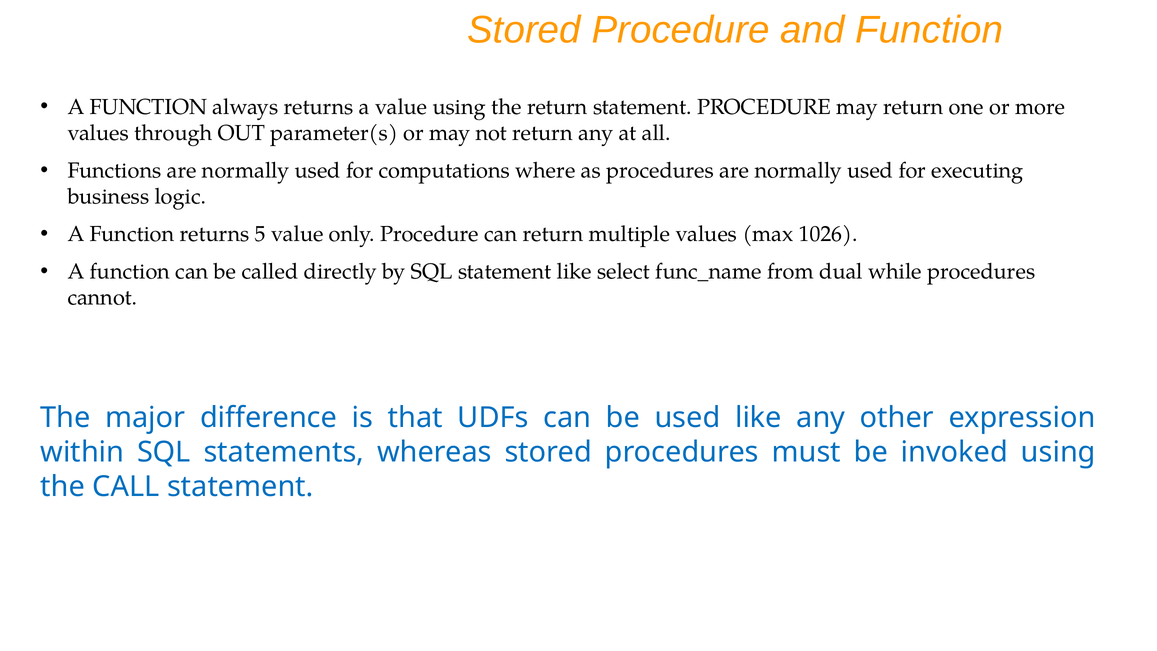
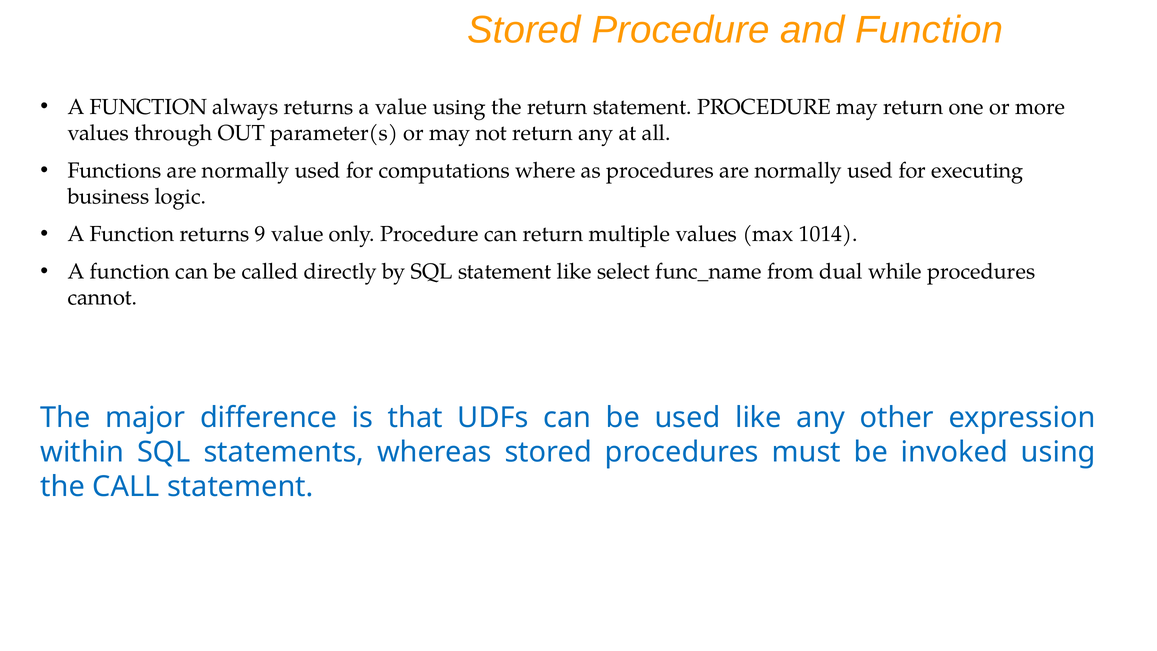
5: 5 -> 9
1026: 1026 -> 1014
